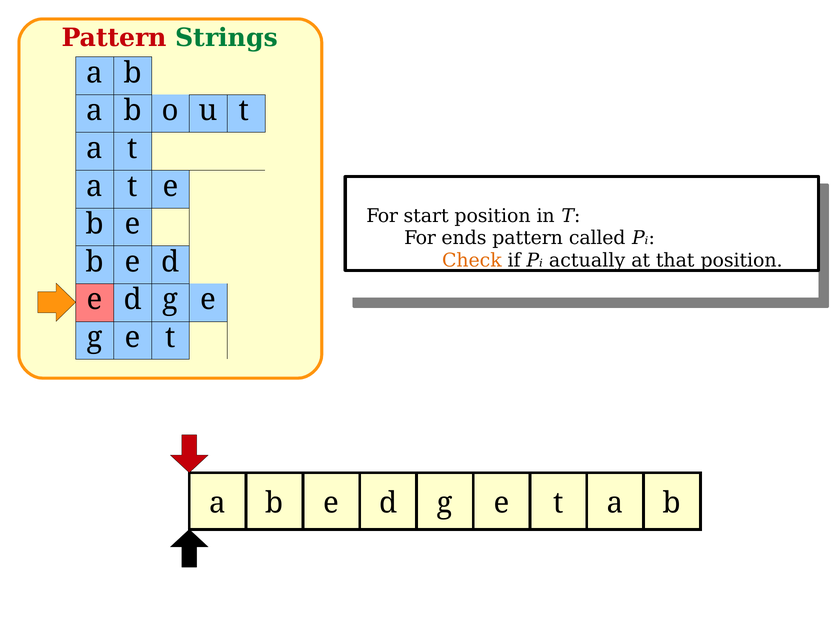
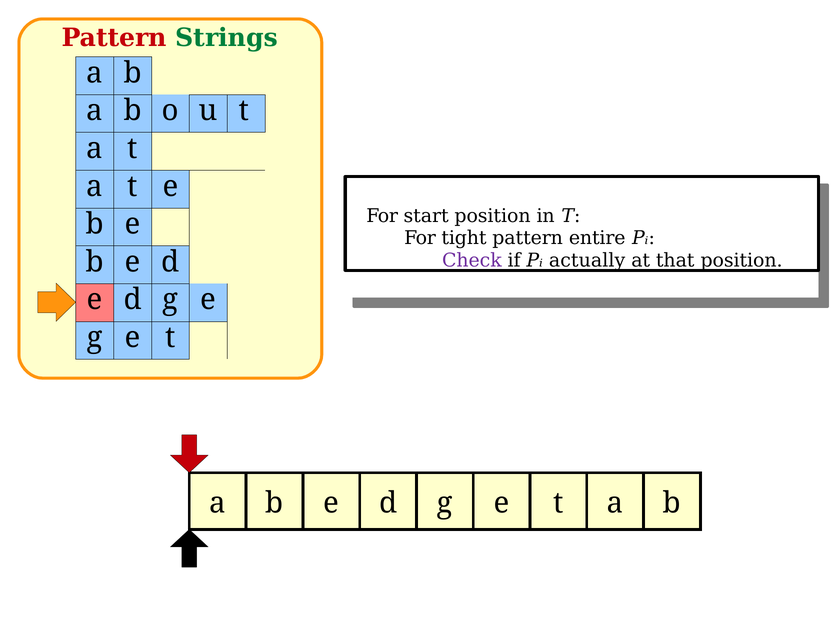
ends: ends -> tight
called: called -> entire
Check colour: orange -> purple
